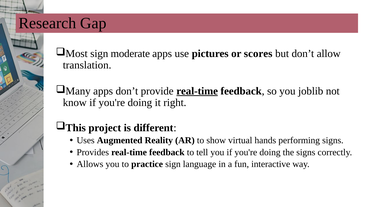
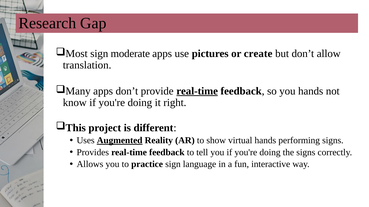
scores: scores -> create
you joblib: joblib -> hands
Augmented underline: none -> present
